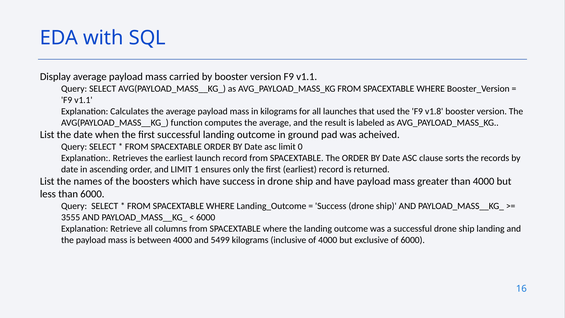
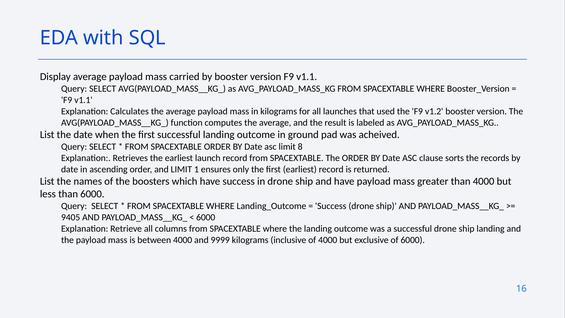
v1.8: v1.8 -> v1.2
0: 0 -> 8
3555: 3555 -> 9405
5499: 5499 -> 9999
